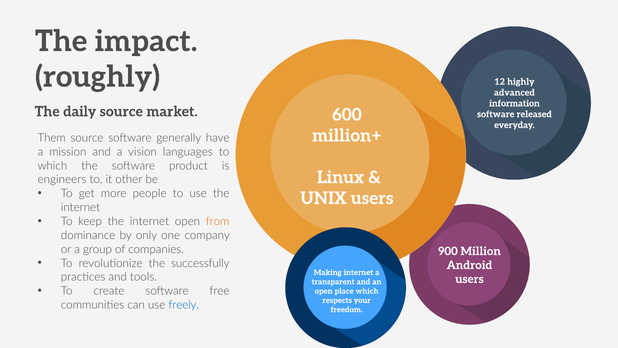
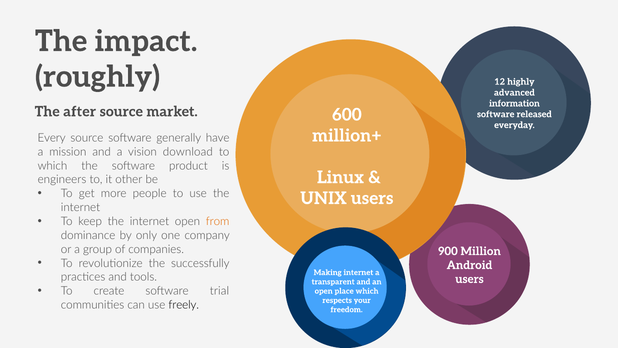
daily: daily -> after
Them: Them -> Every
languages: languages -> download
free: free -> trial
freely colour: blue -> black
